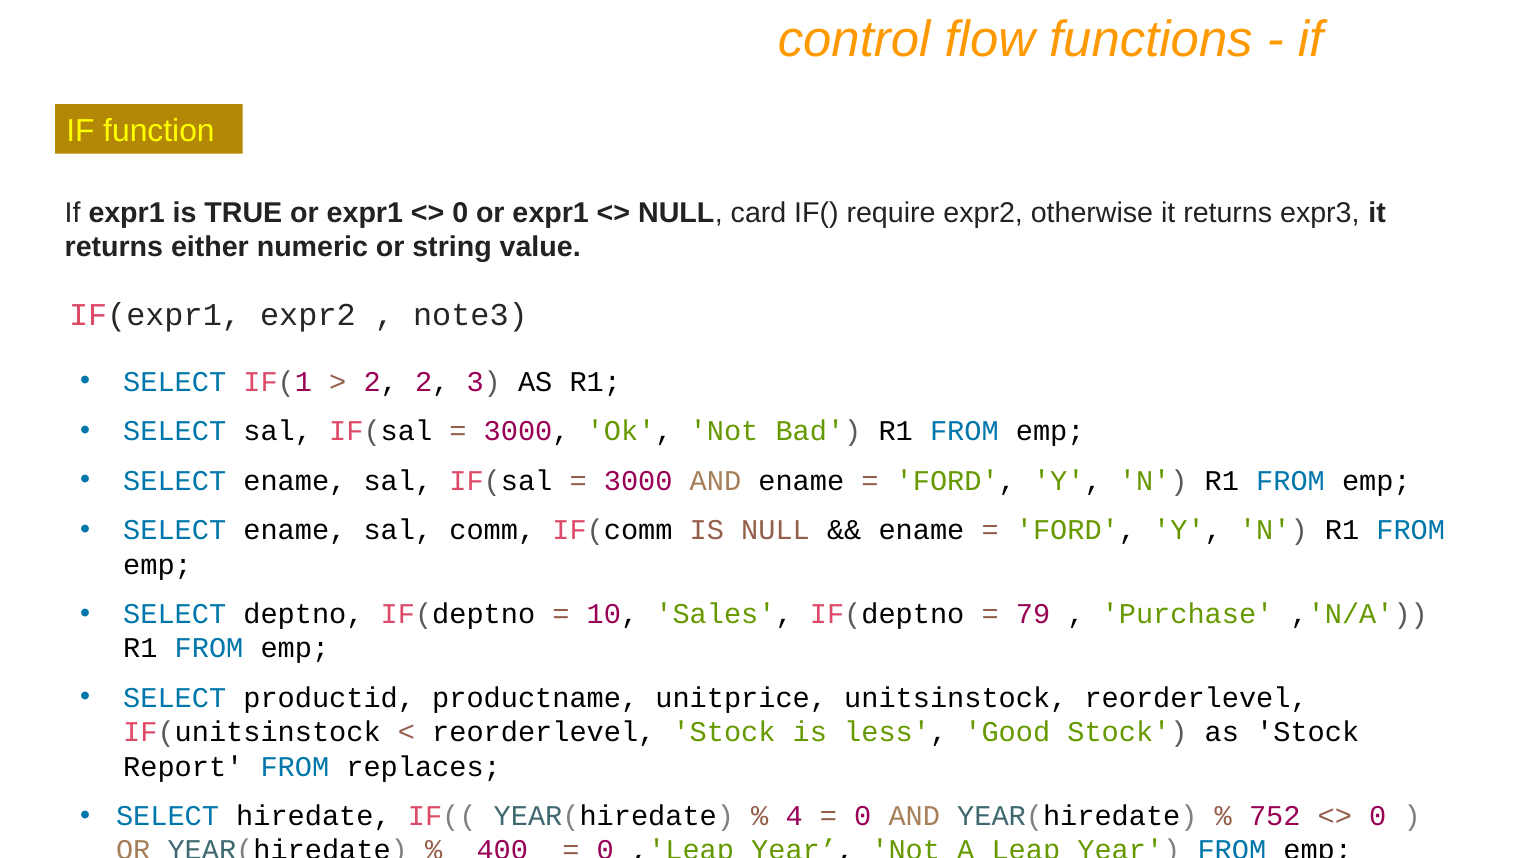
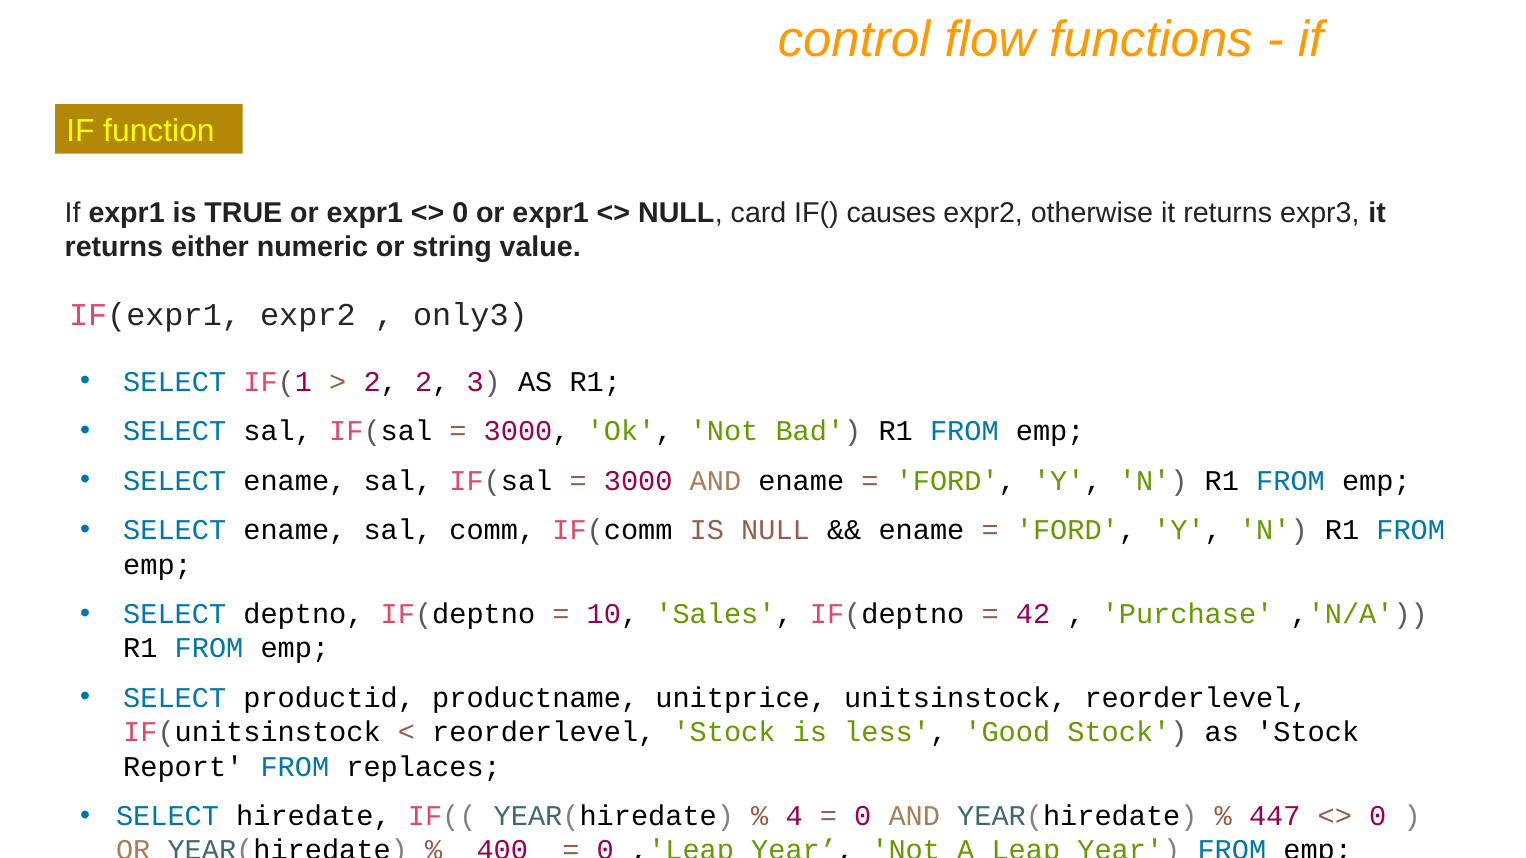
require: require -> causes
note3: note3 -> only3
79: 79 -> 42
752: 752 -> 447
